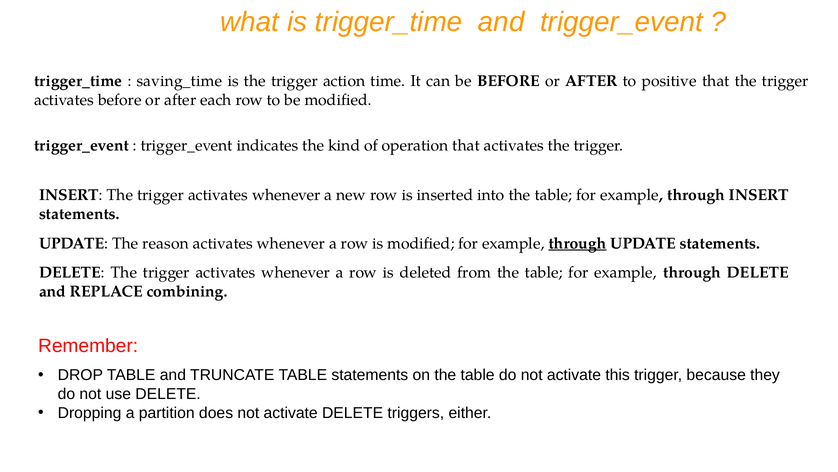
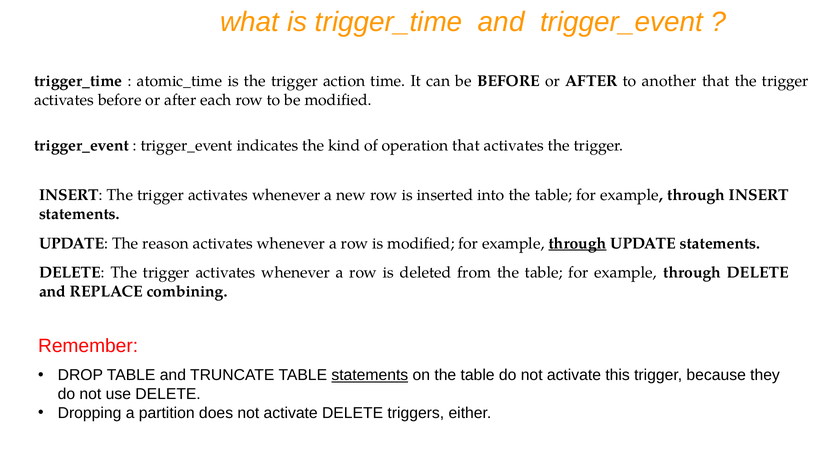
saving_time: saving_time -> atomic_time
positive: positive -> another
statements at (370, 375) underline: none -> present
